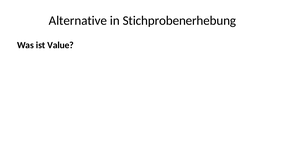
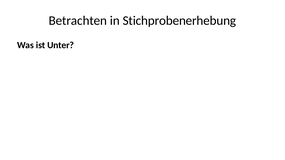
Alternative: Alternative -> Betrachten
Value: Value -> Unter
